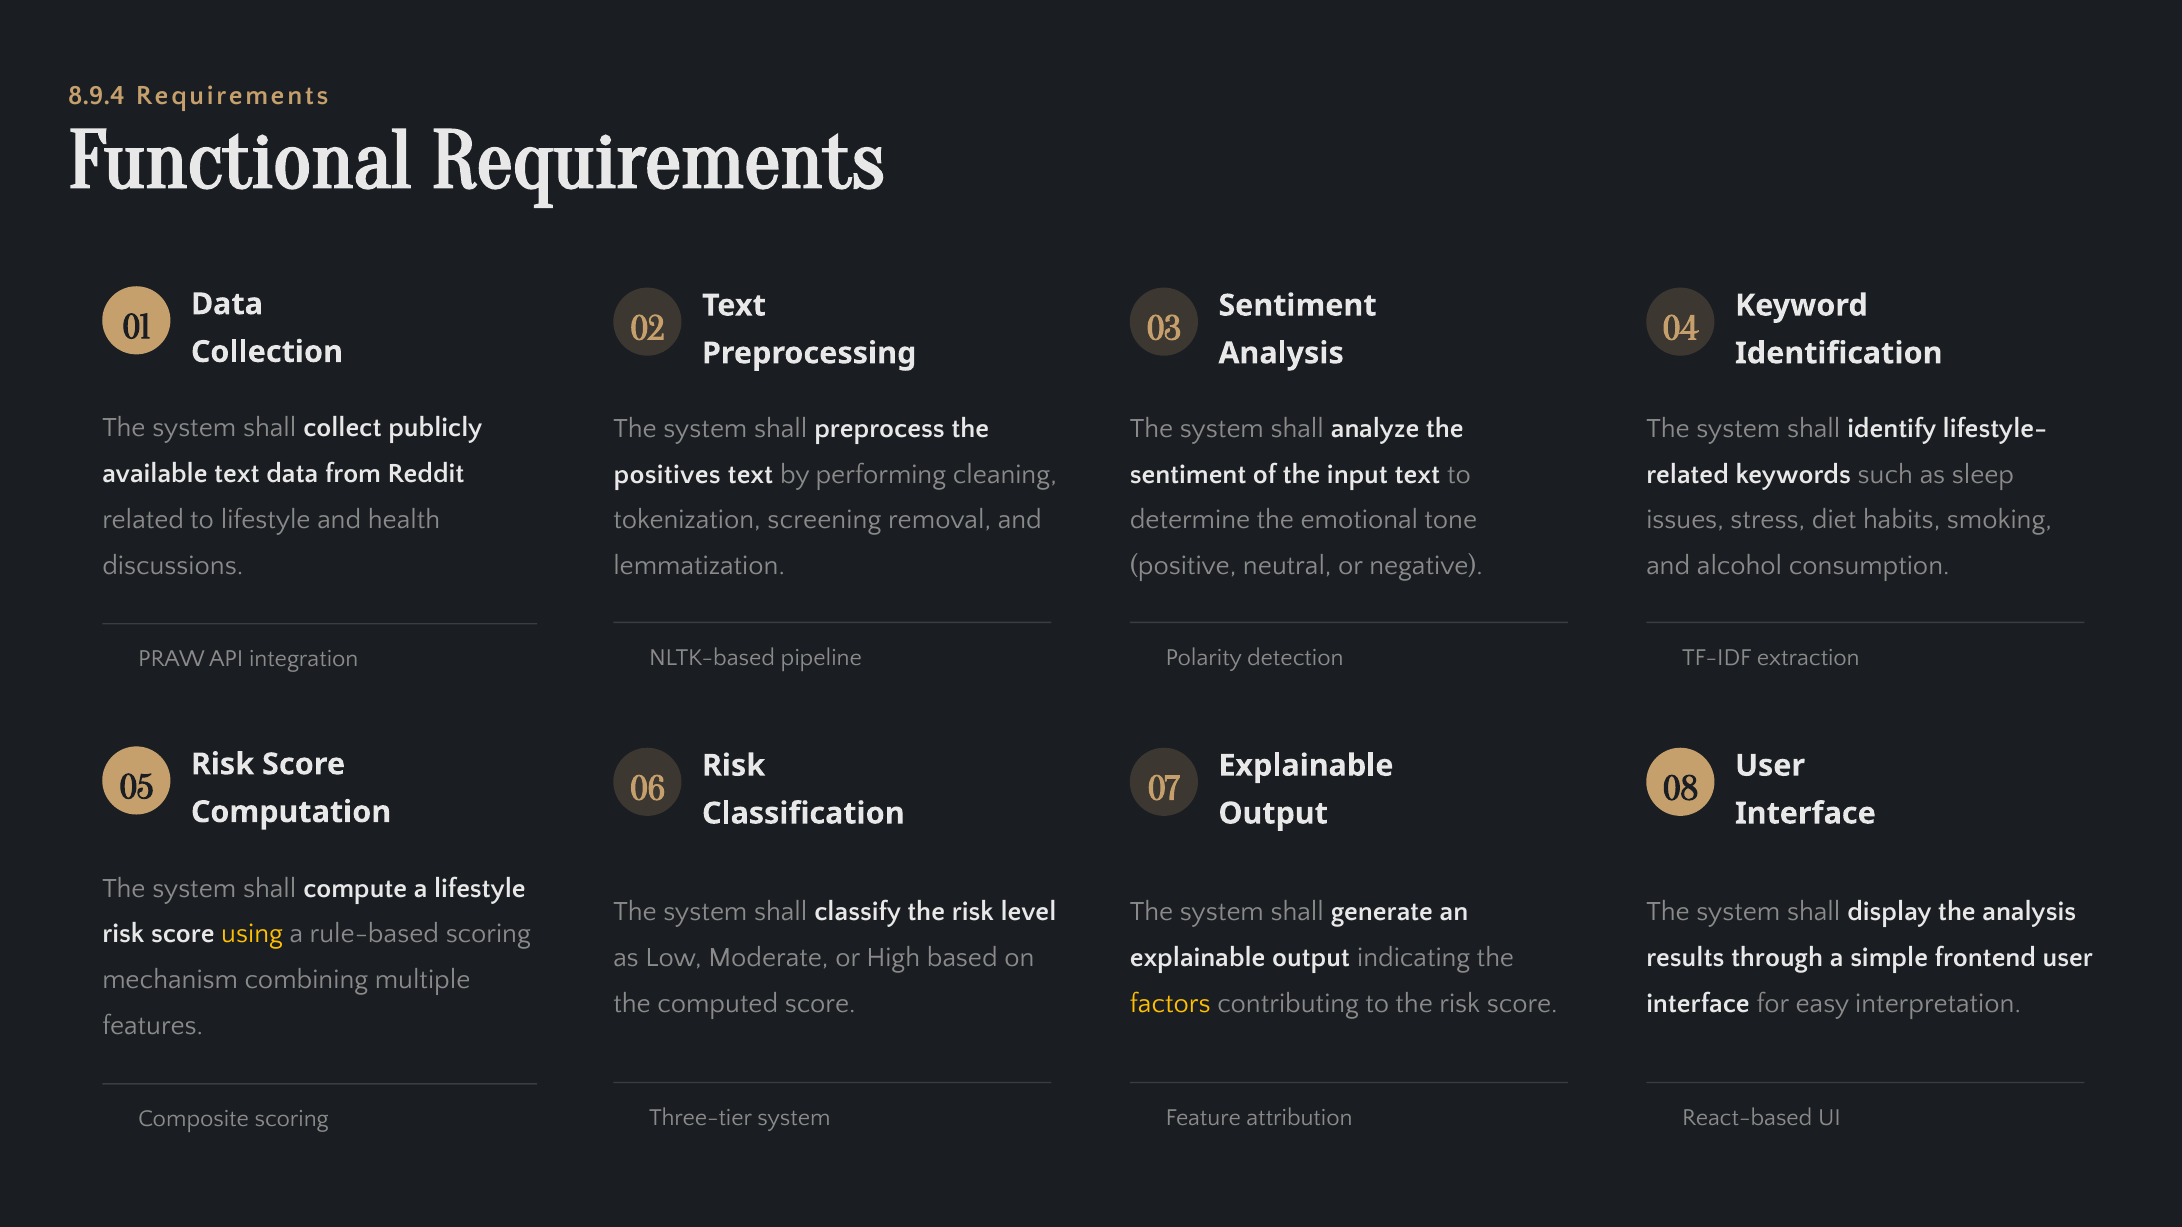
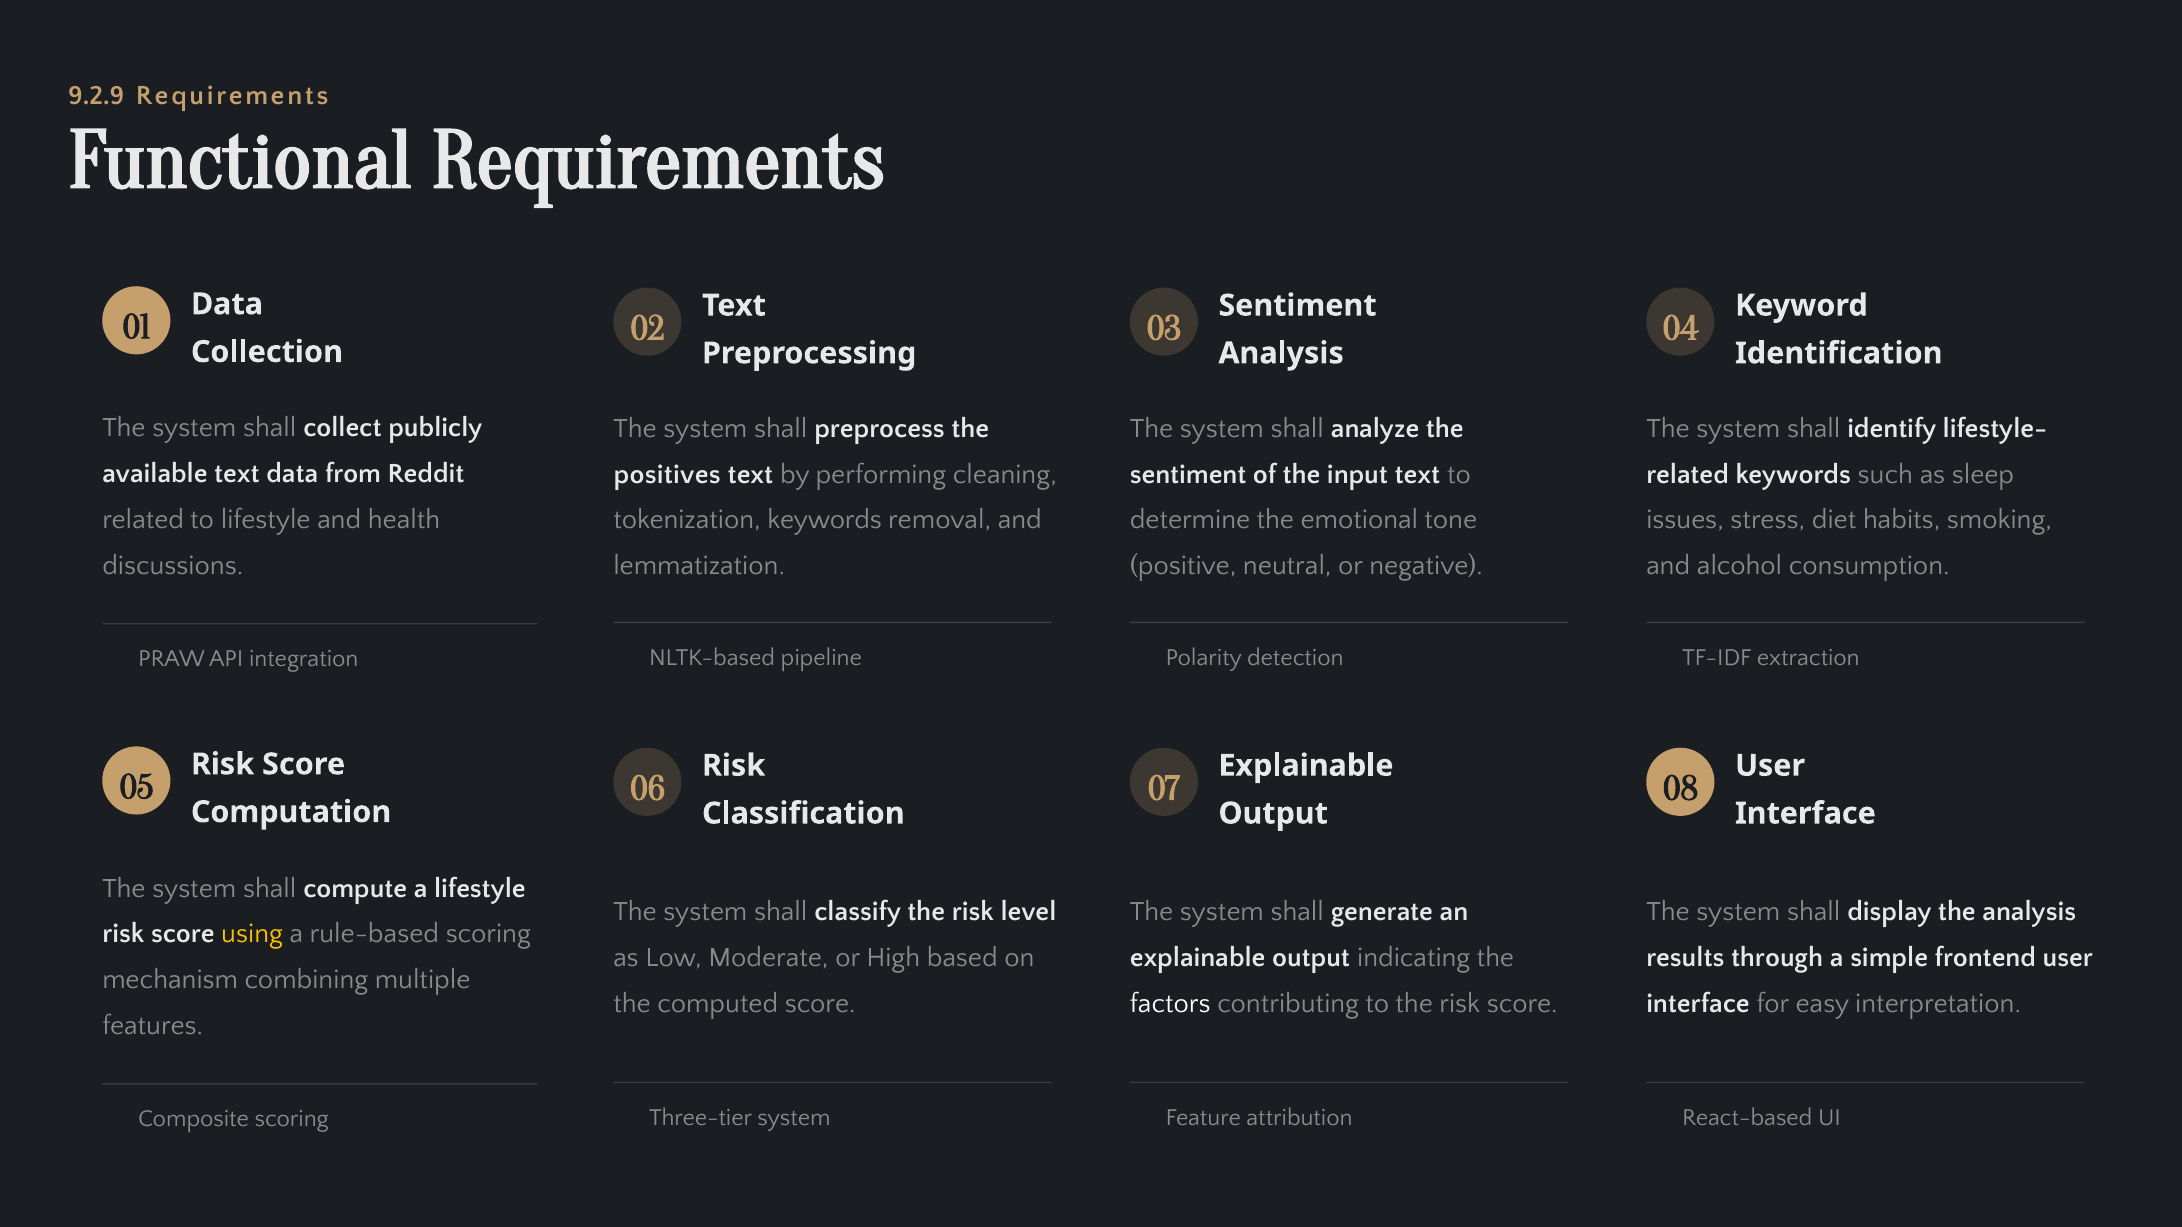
8.9.4: 8.9.4 -> 9.2.9
tokenization screening: screening -> keywords
factors colour: yellow -> white
